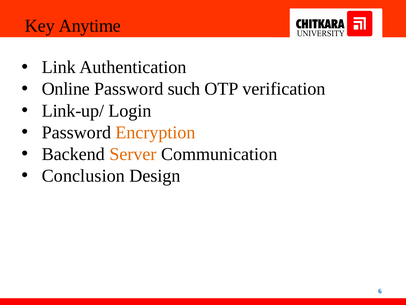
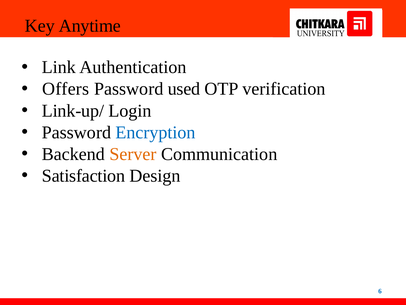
Online: Online -> Offers
such: such -> used
Encryption colour: orange -> blue
Conclusion: Conclusion -> Satisfaction
